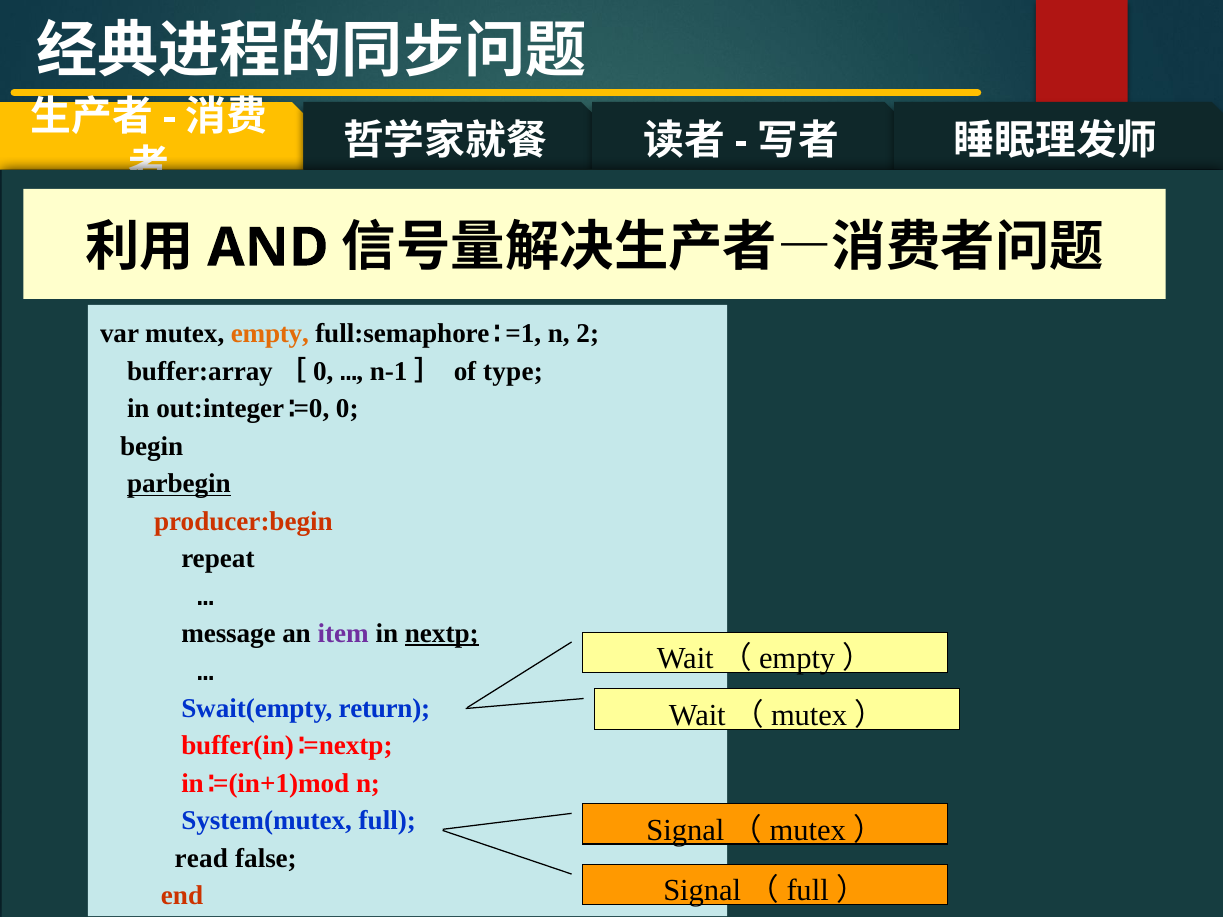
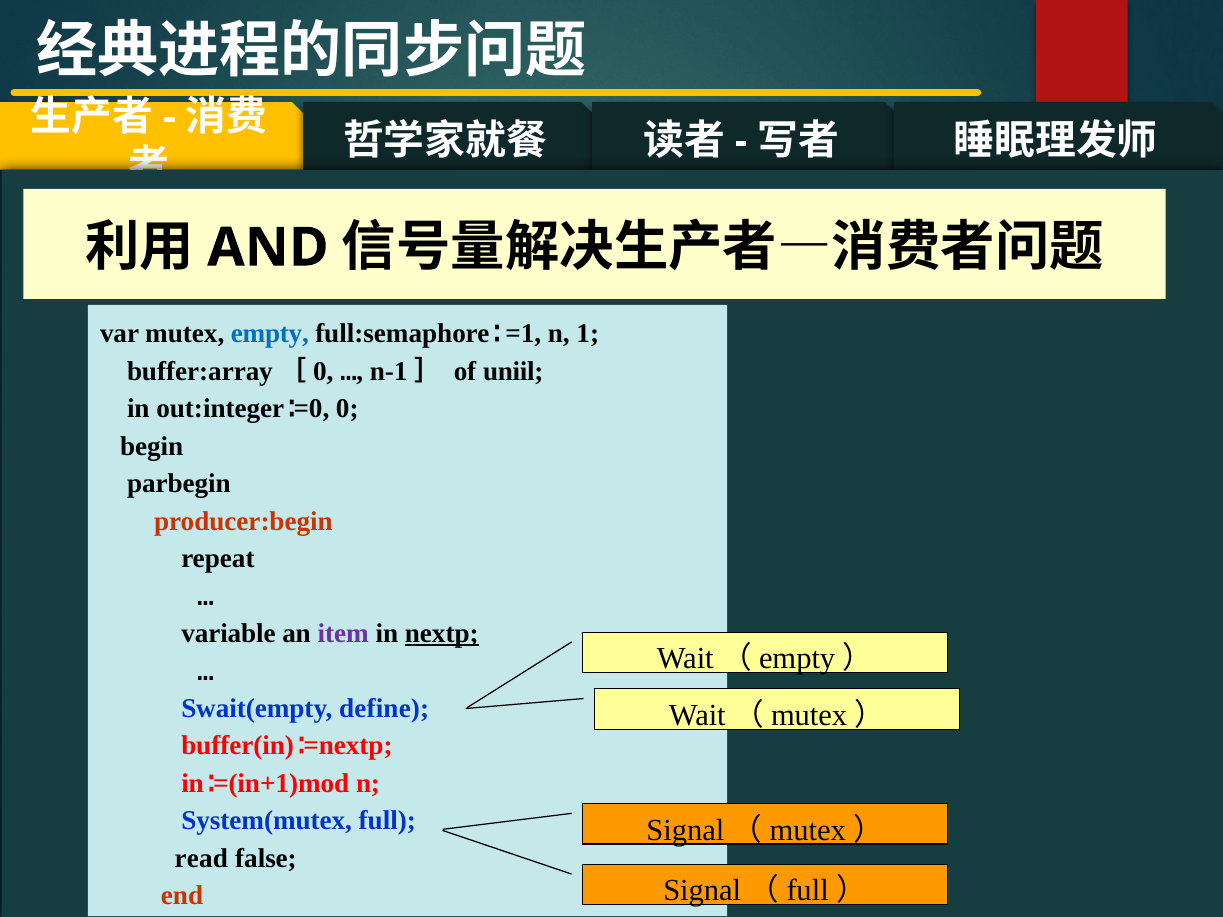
empty colour: orange -> blue
2: 2 -> 1
type: type -> uniil
parbegin underline: present -> none
message: message -> variable
return: return -> define
